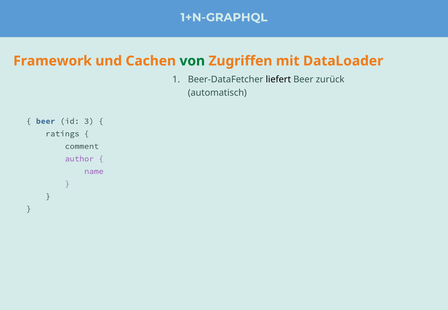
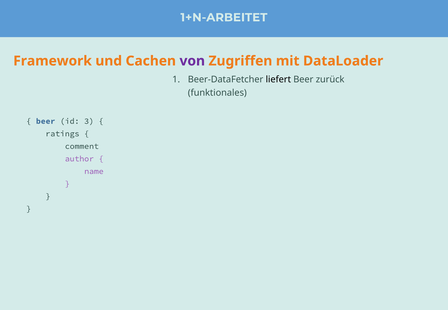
1+N-GRAPHQL: 1+N-GRAPHQL -> 1+N-ARBEITET
von colour: green -> purple
automatisch: automatisch -> funktionales
